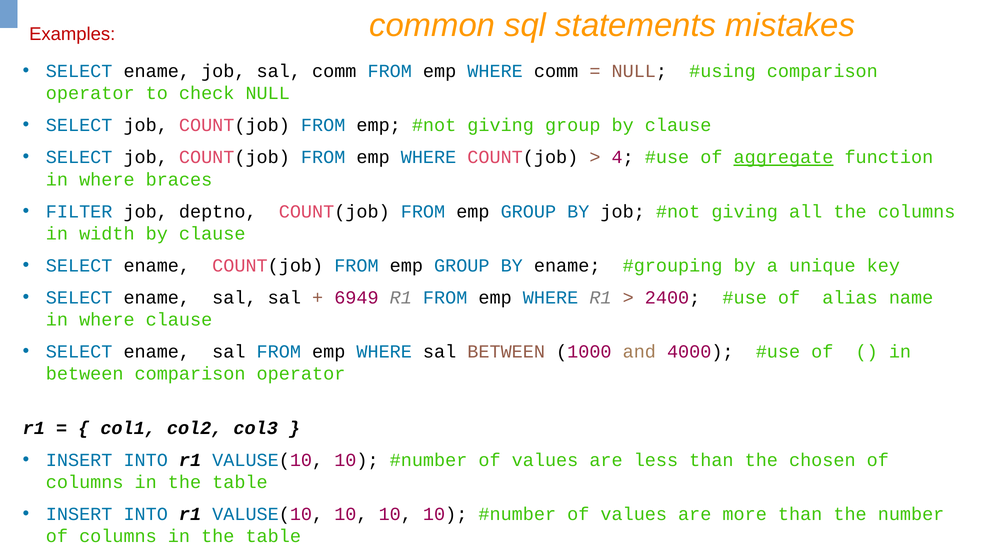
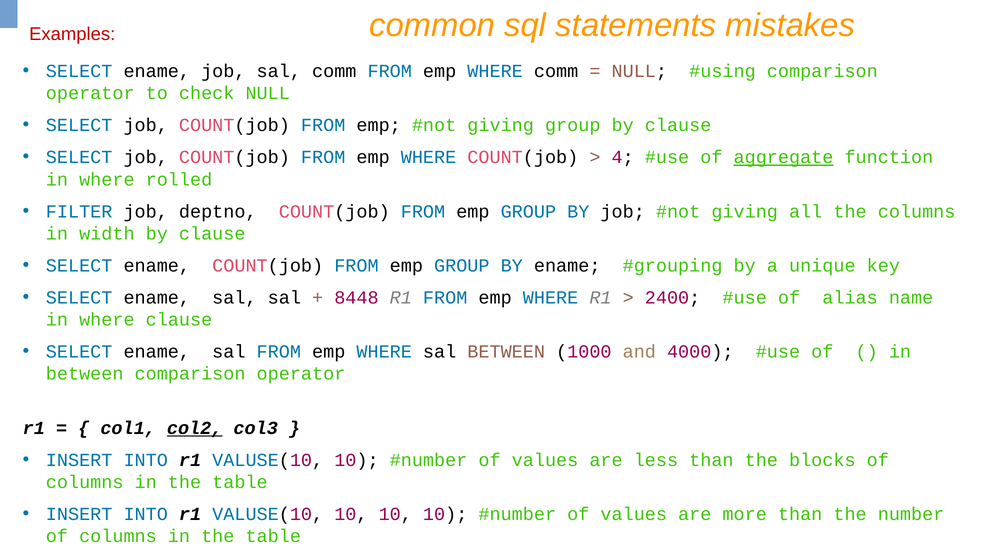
braces: braces -> rolled
6949: 6949 -> 8448
col2 underline: none -> present
chosen: chosen -> blocks
